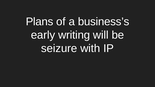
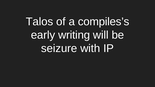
Plans: Plans -> Talos
business’s: business’s -> compiles’s
